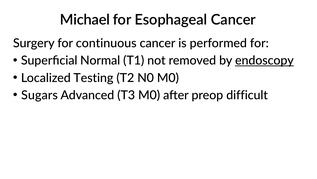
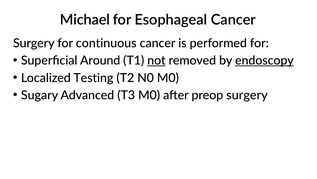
Normal: Normal -> Around
not underline: none -> present
Sugars: Sugars -> Sugary
preop difficult: difficult -> surgery
